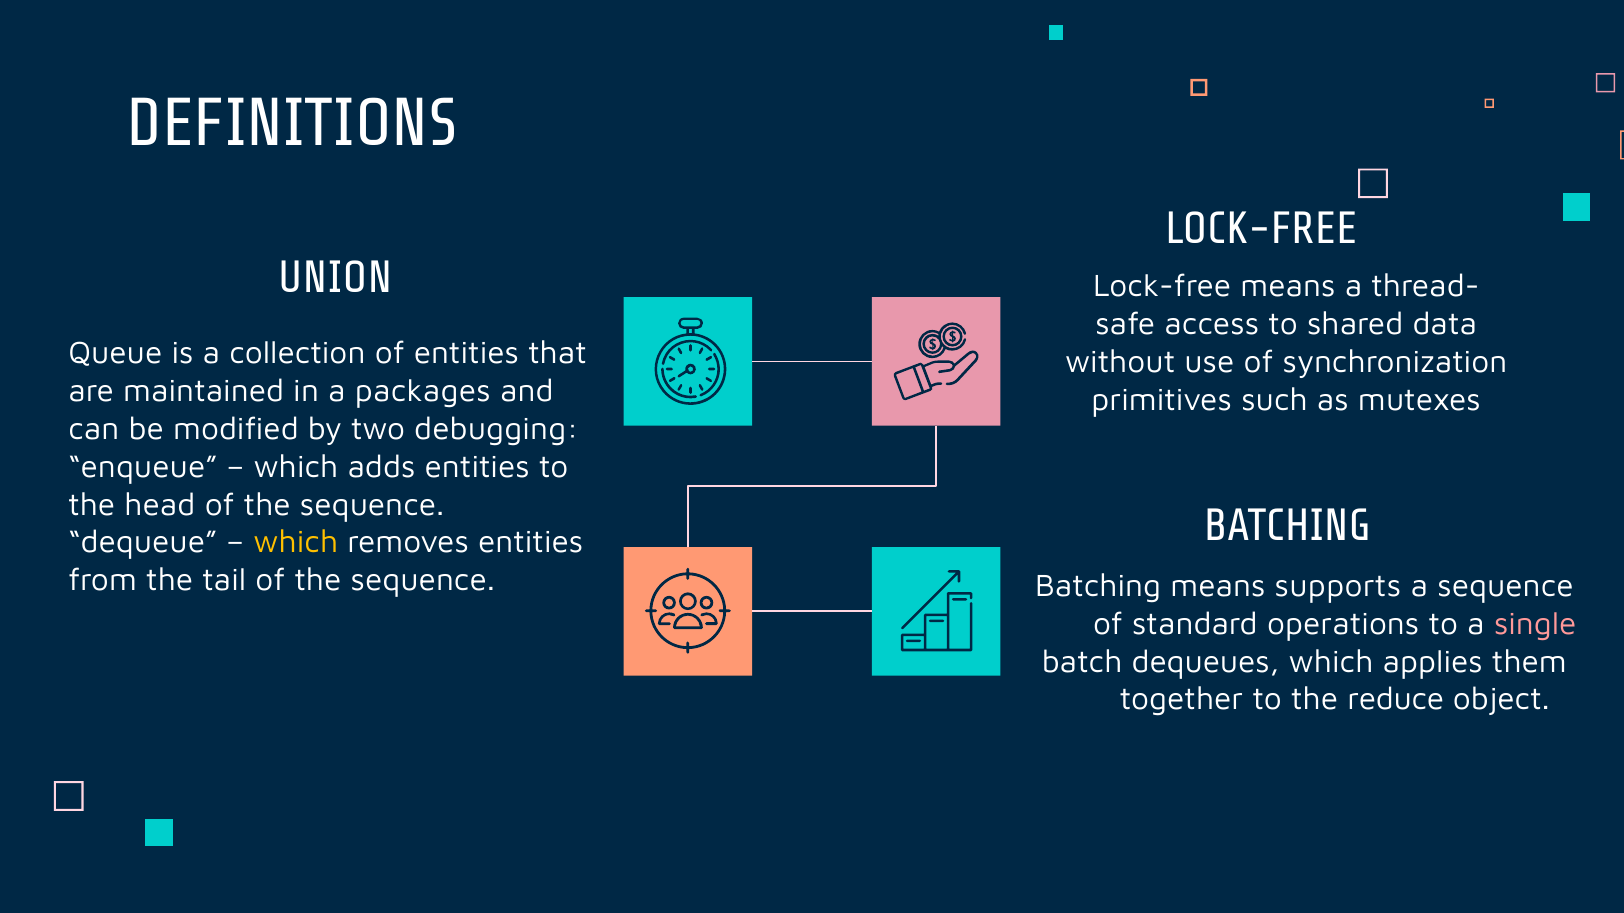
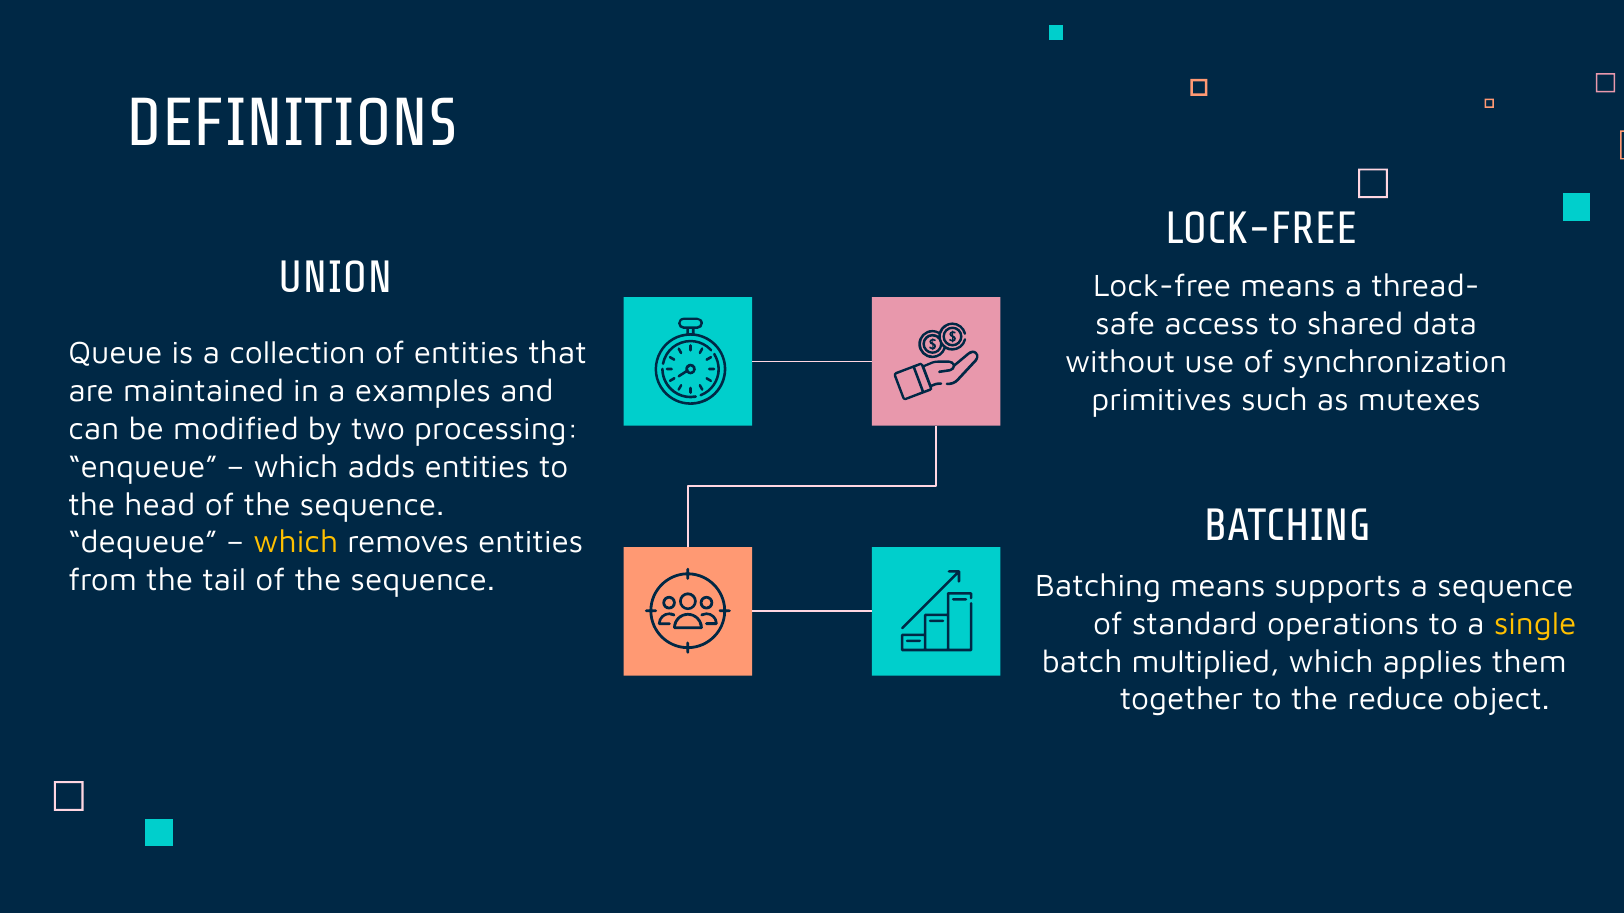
packages: packages -> examples
debugging: debugging -> processing
single colour: pink -> yellow
dequeues: dequeues -> multiplied
